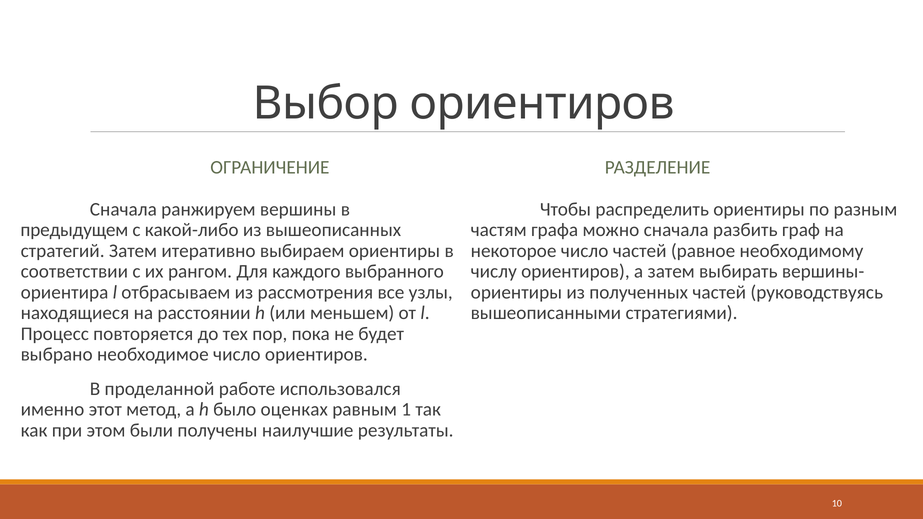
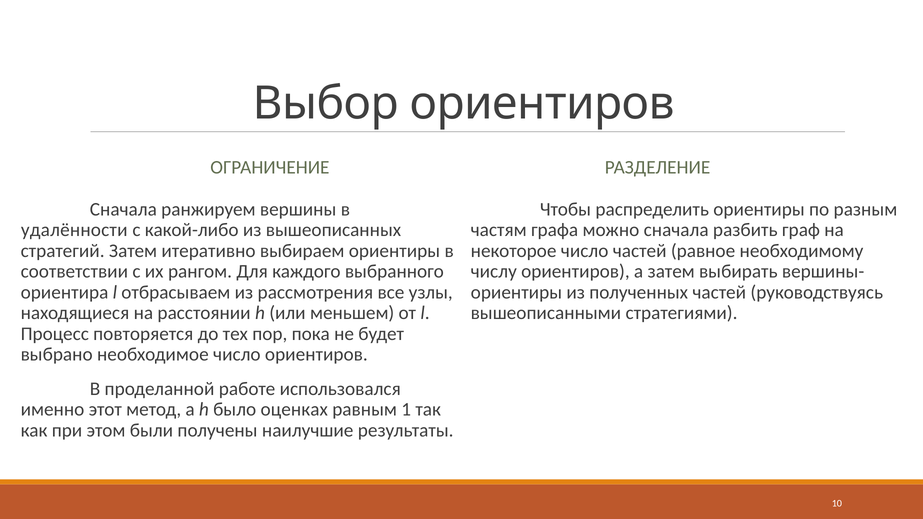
предыдущем: предыдущем -> удалённости
